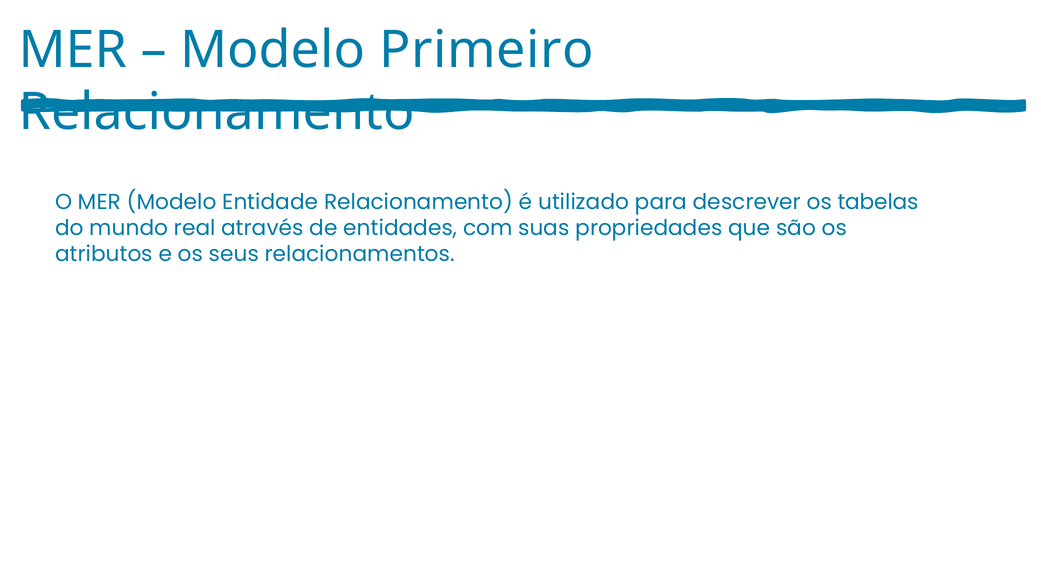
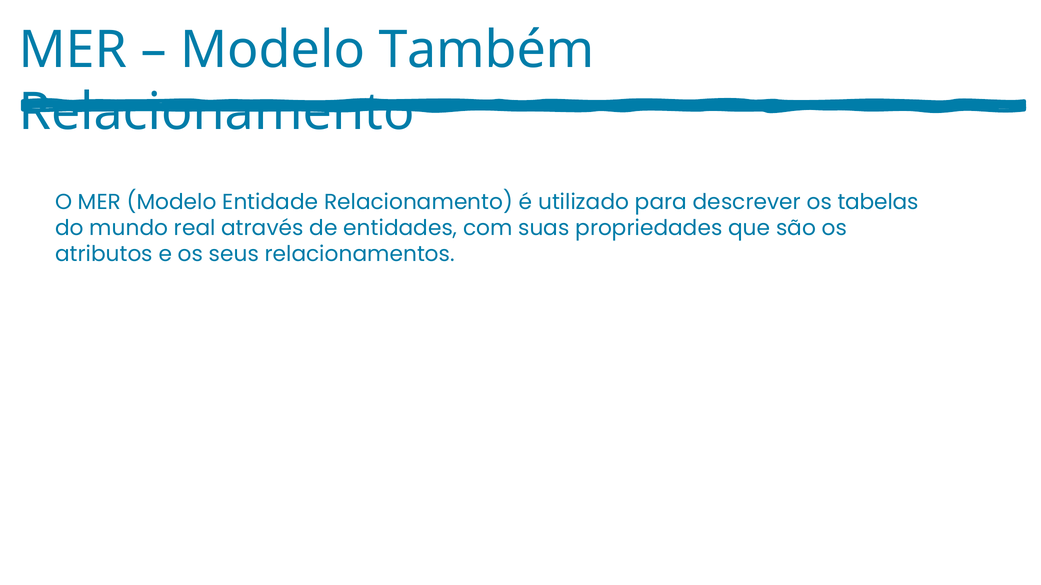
Primeiro: Primeiro -> Também
